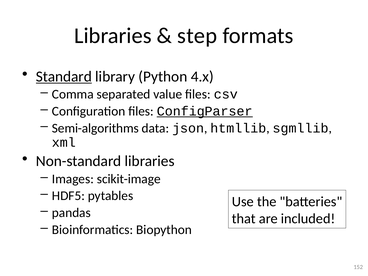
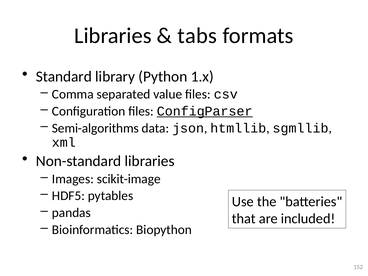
step: step -> tabs
Standard underline: present -> none
4.x: 4.x -> 1.x
